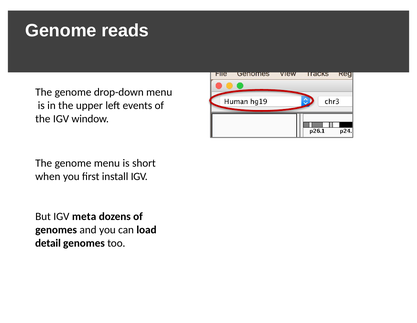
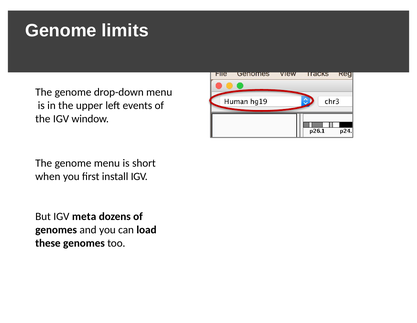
reads: reads -> limits
detail: detail -> these
